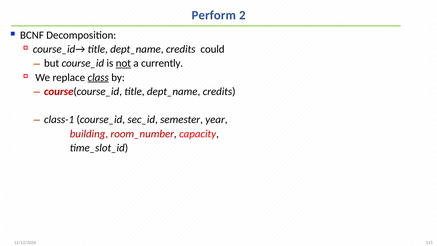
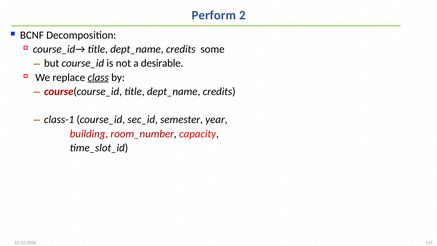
could: could -> some
not underline: present -> none
currently: currently -> desirable
